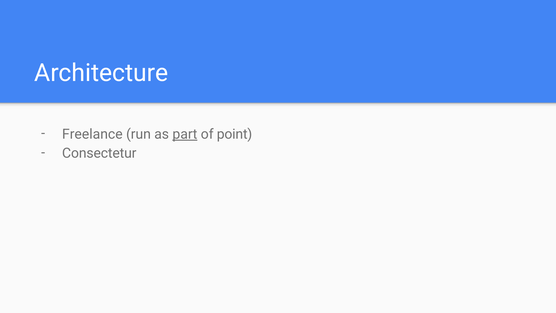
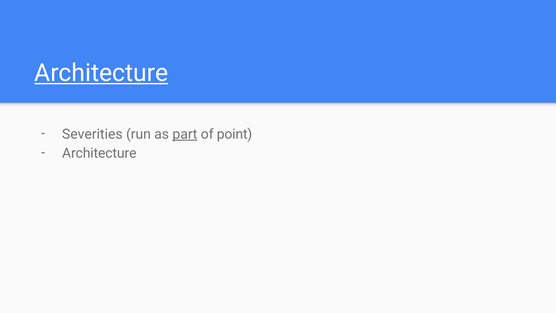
Architecture at (101, 73) underline: none -> present
Freelance: Freelance -> Severities
Consectetur at (99, 153): Consectetur -> Architecture
